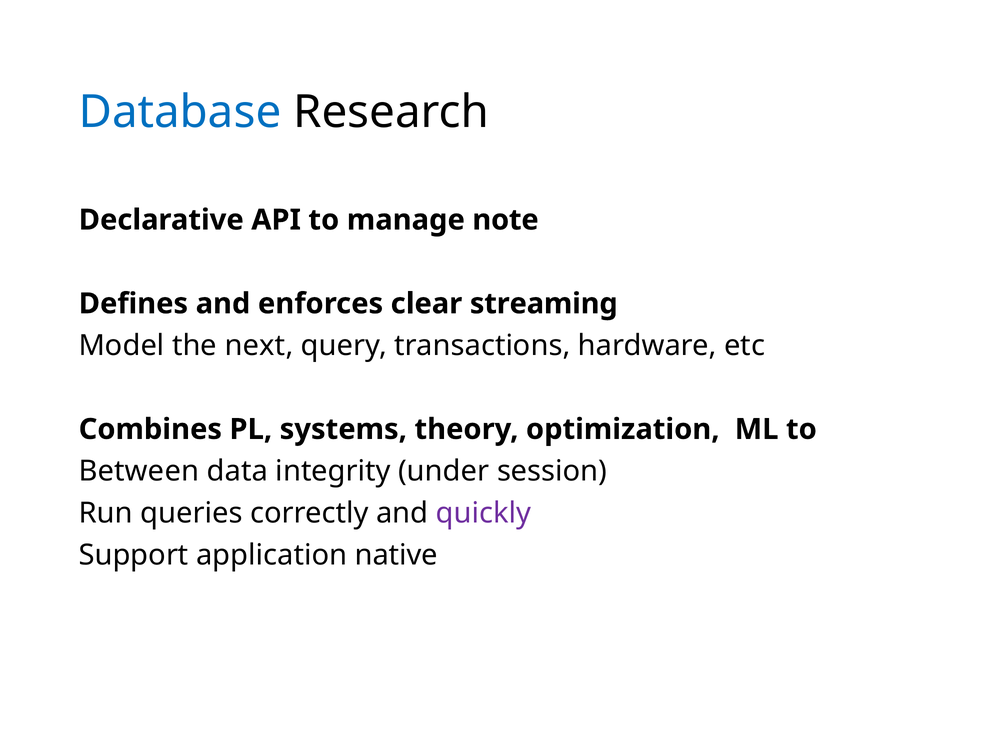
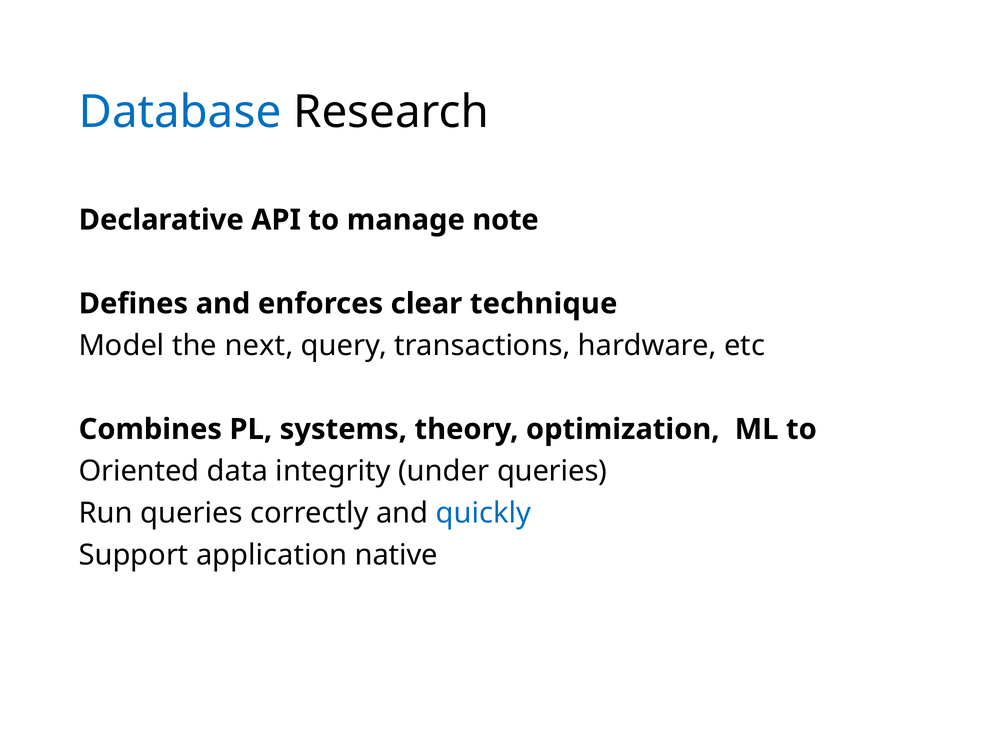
streaming: streaming -> technique
Between: Between -> Oriented
under session: session -> queries
quickly colour: purple -> blue
